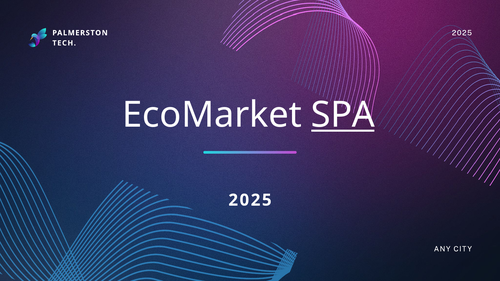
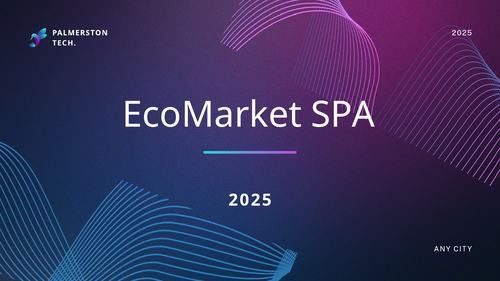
SPA underline: present -> none
